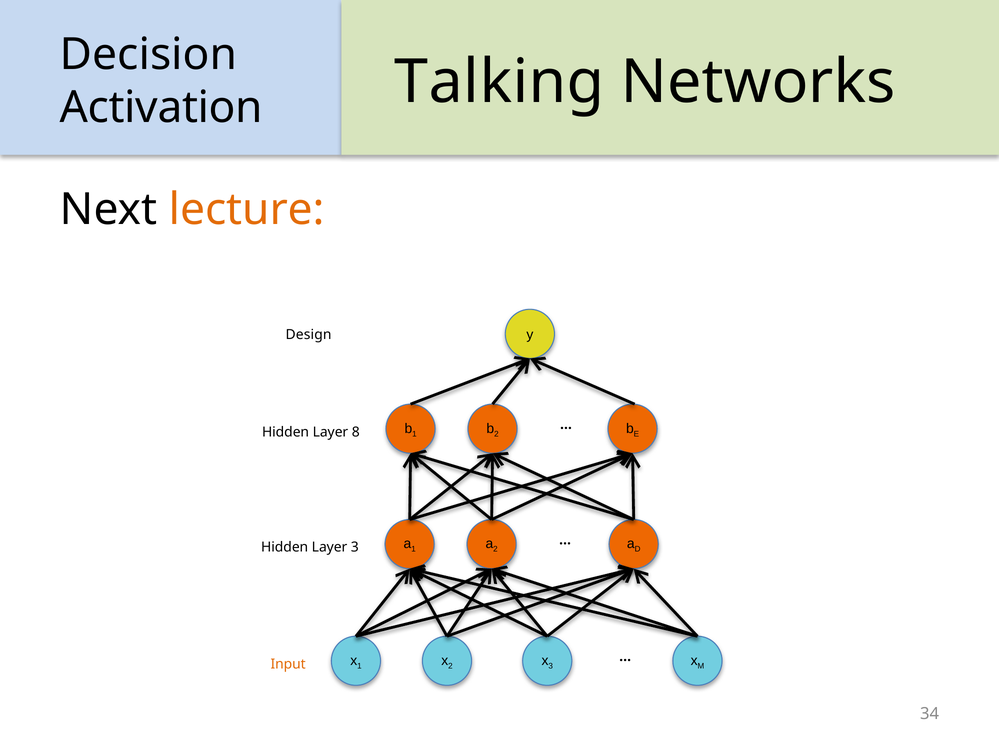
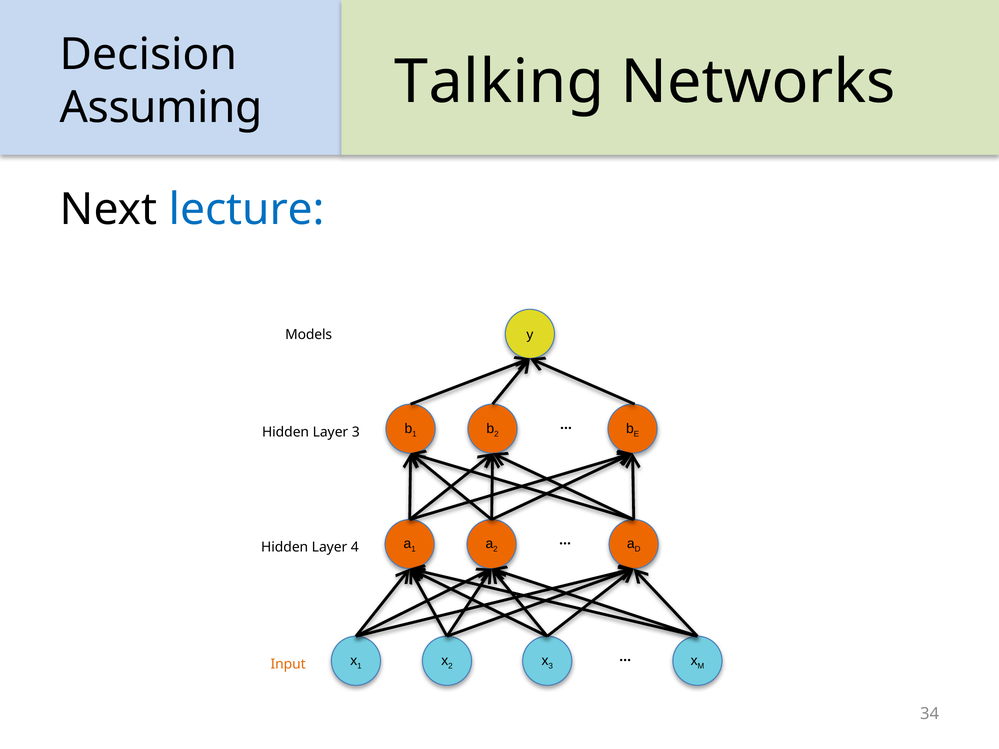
Activation: Activation -> Assuming
lecture colour: orange -> blue
Design: Design -> Models
Layer 8: 8 -> 3
Layer 3: 3 -> 4
